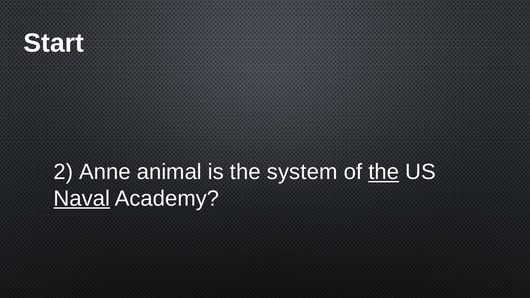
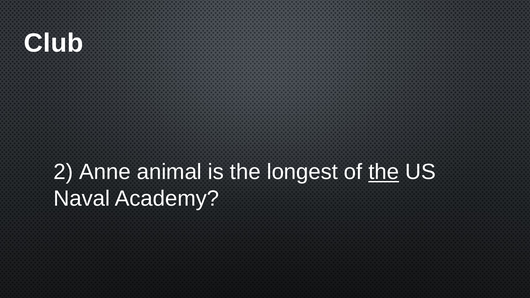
Start: Start -> Club
system: system -> longest
Naval underline: present -> none
